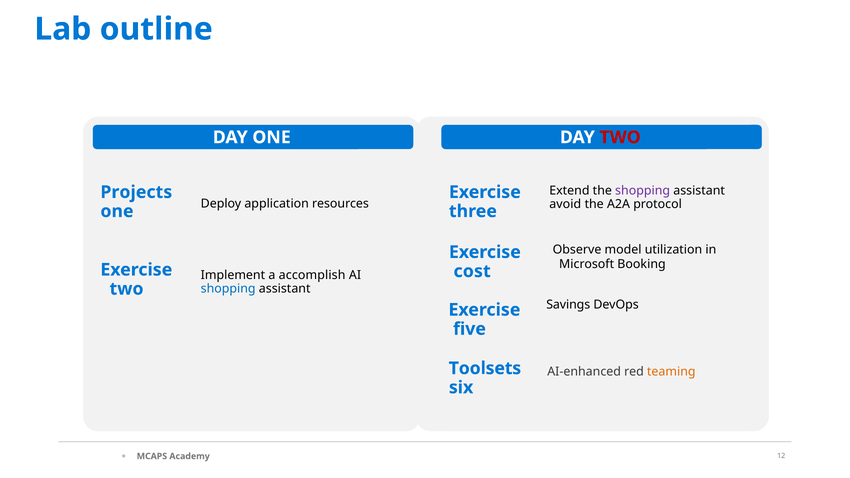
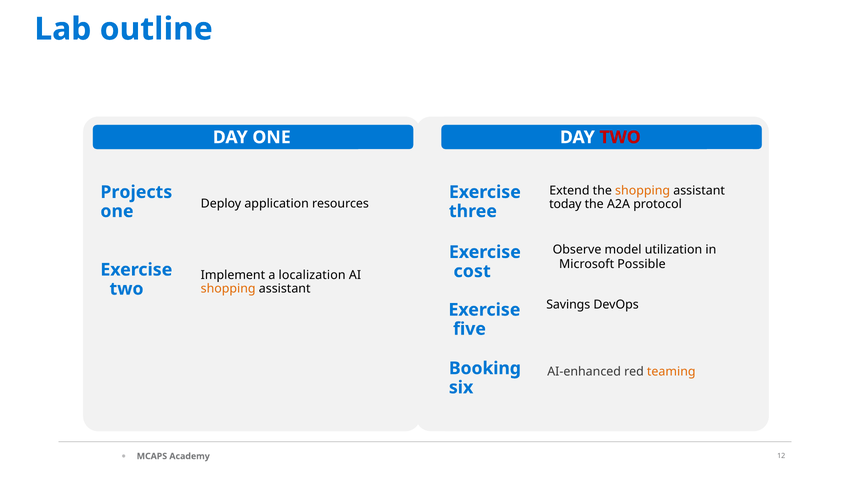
shopping at (643, 191) colour: purple -> orange
avoid: avoid -> today
Booking: Booking -> Possible
accomplish: accomplish -> localization
shopping at (228, 289) colour: blue -> orange
Toolsets: Toolsets -> Booking
